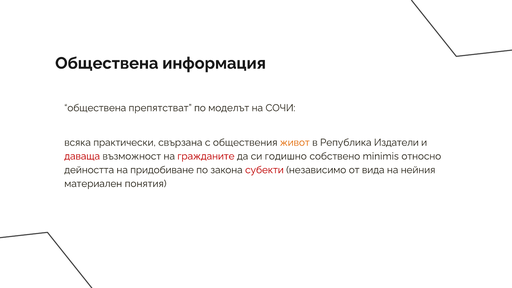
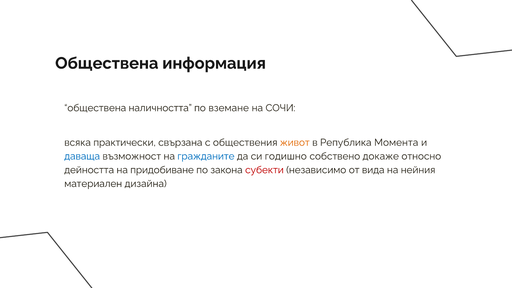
препятстват: препятстват -> наличността
моделът: моделът -> вземане
Издатели: Издатели -> Момента
даваща colour: red -> blue
гражданите colour: red -> blue
minimis: minimis -> докаже
понятия: понятия -> дизайна
